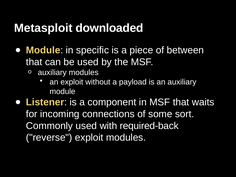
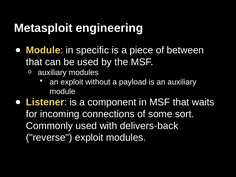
downloaded: downloaded -> engineering
required-back: required-back -> delivers-back
